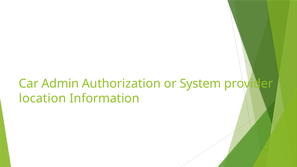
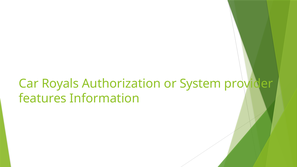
Admin: Admin -> Royals
location: location -> features
